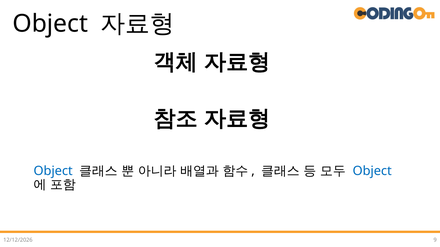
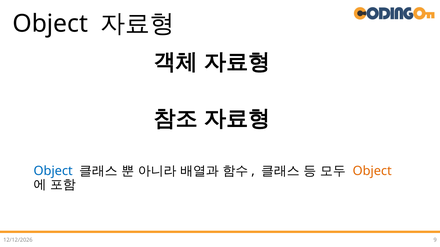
Object at (372, 171) colour: blue -> orange
